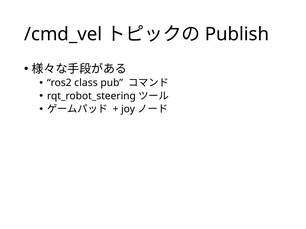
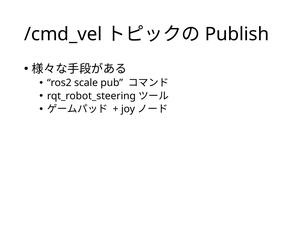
class: class -> scale
